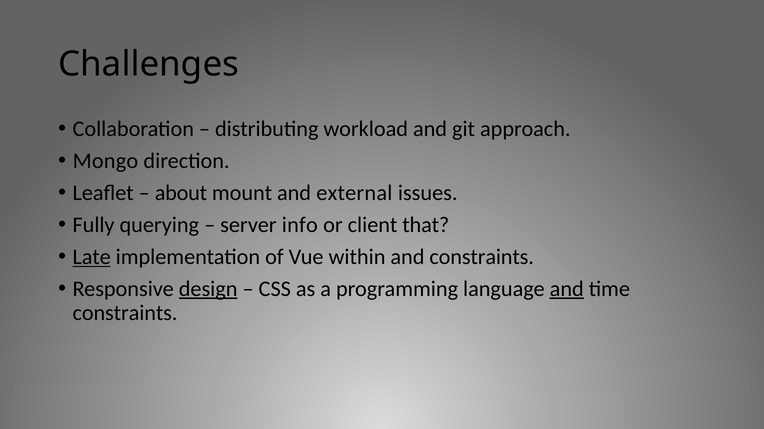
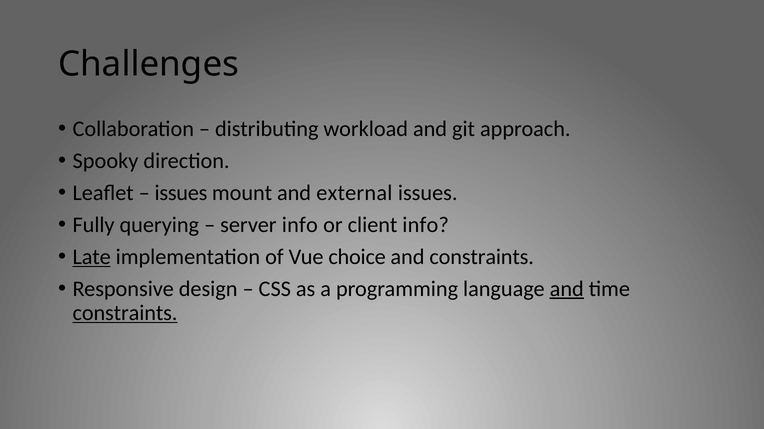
Mongo: Mongo -> Spooky
about at (181, 193): about -> issues
client that: that -> info
within: within -> choice
design underline: present -> none
constraints at (125, 313) underline: none -> present
